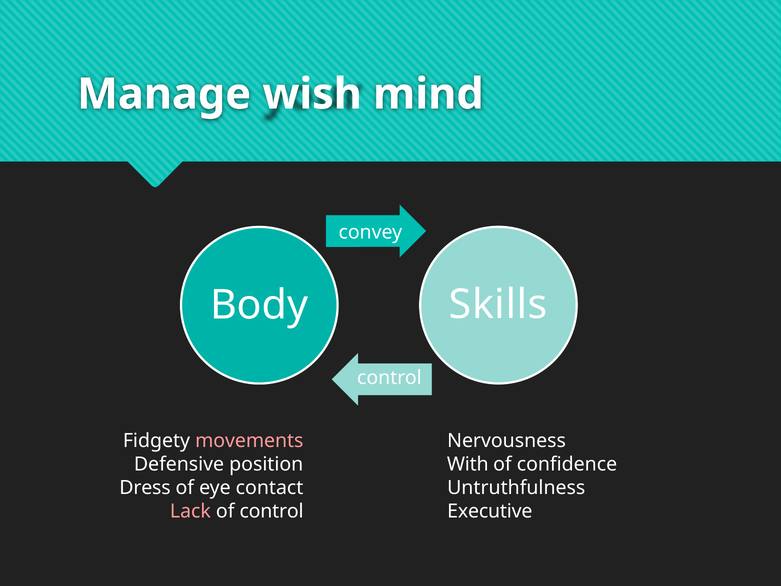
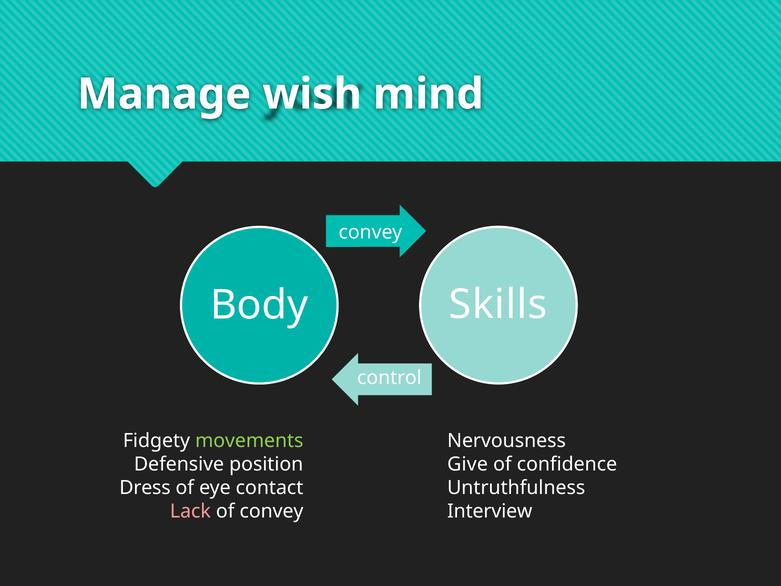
movements colour: pink -> light green
With: With -> Give
of control: control -> convey
Executive: Executive -> Interview
